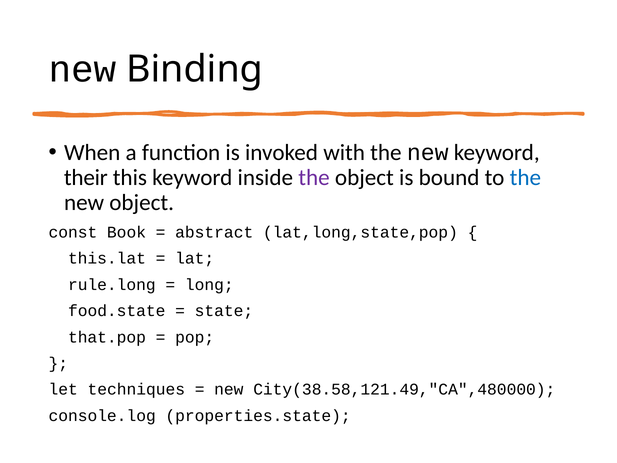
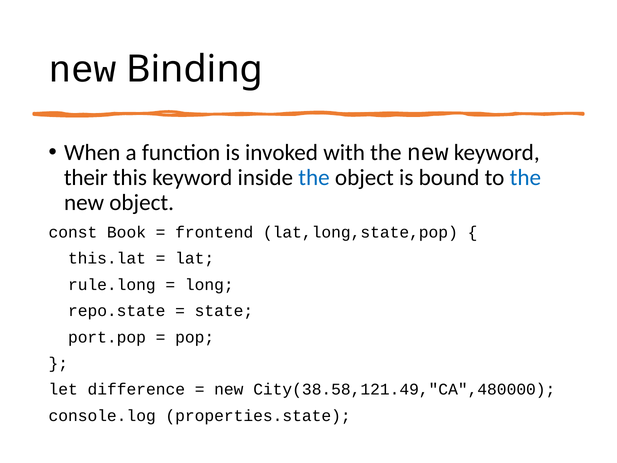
the at (314, 177) colour: purple -> blue
abstract: abstract -> frontend
food.state: food.state -> repo.state
that.pop: that.pop -> port.pop
techniques: techniques -> difference
